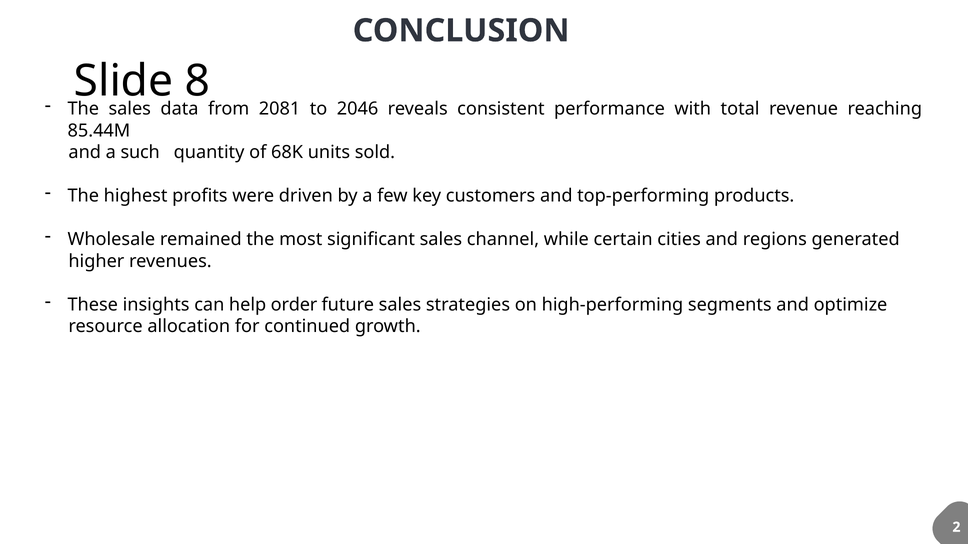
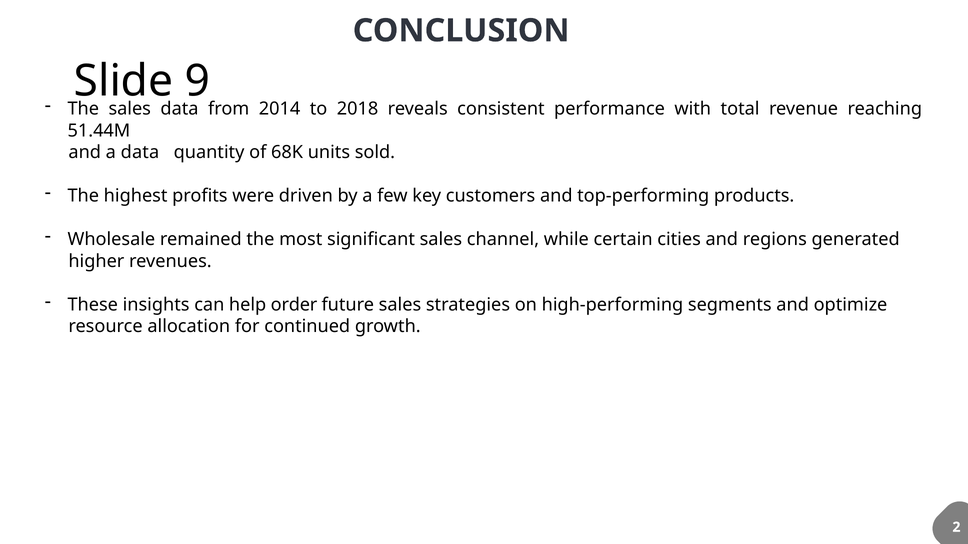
8: 8 -> 9
2081: 2081 -> 2014
2046: 2046 -> 2018
85.44M: 85.44M -> 51.44M
a such: such -> data
